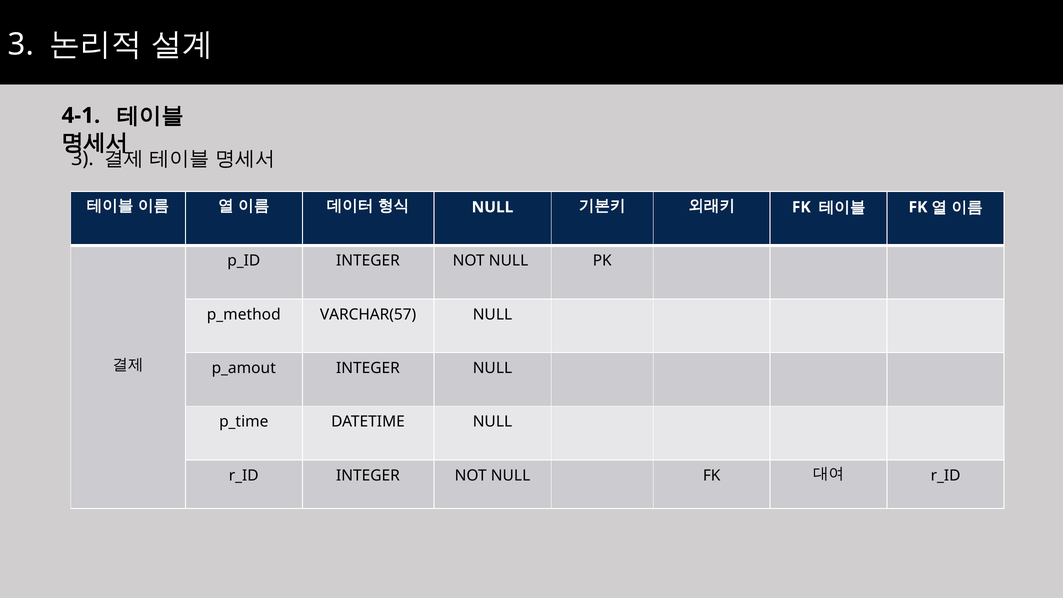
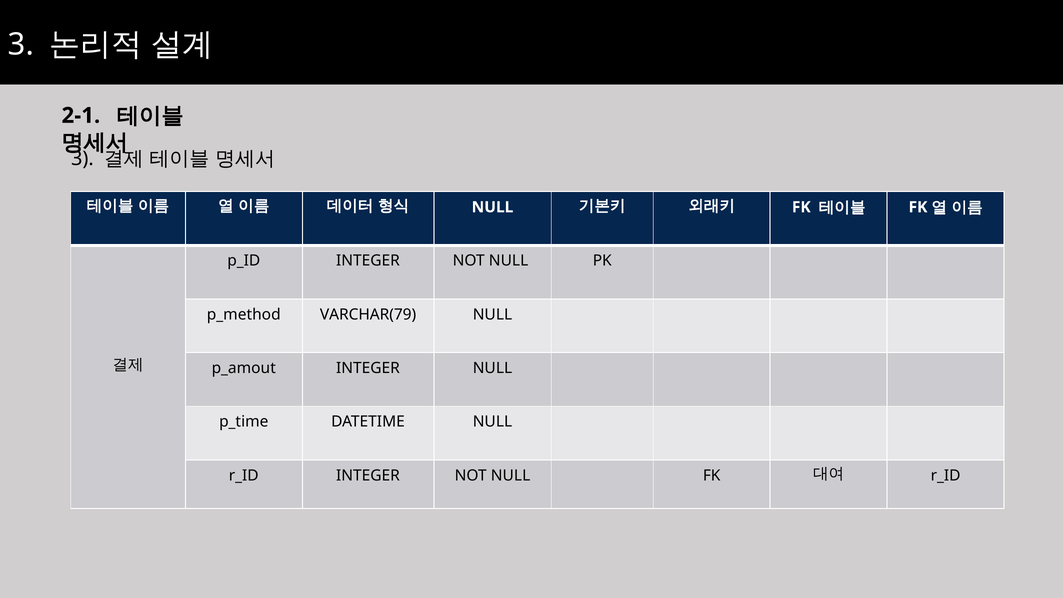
4-1: 4-1 -> 2-1
VARCHAR(57: VARCHAR(57 -> VARCHAR(79
